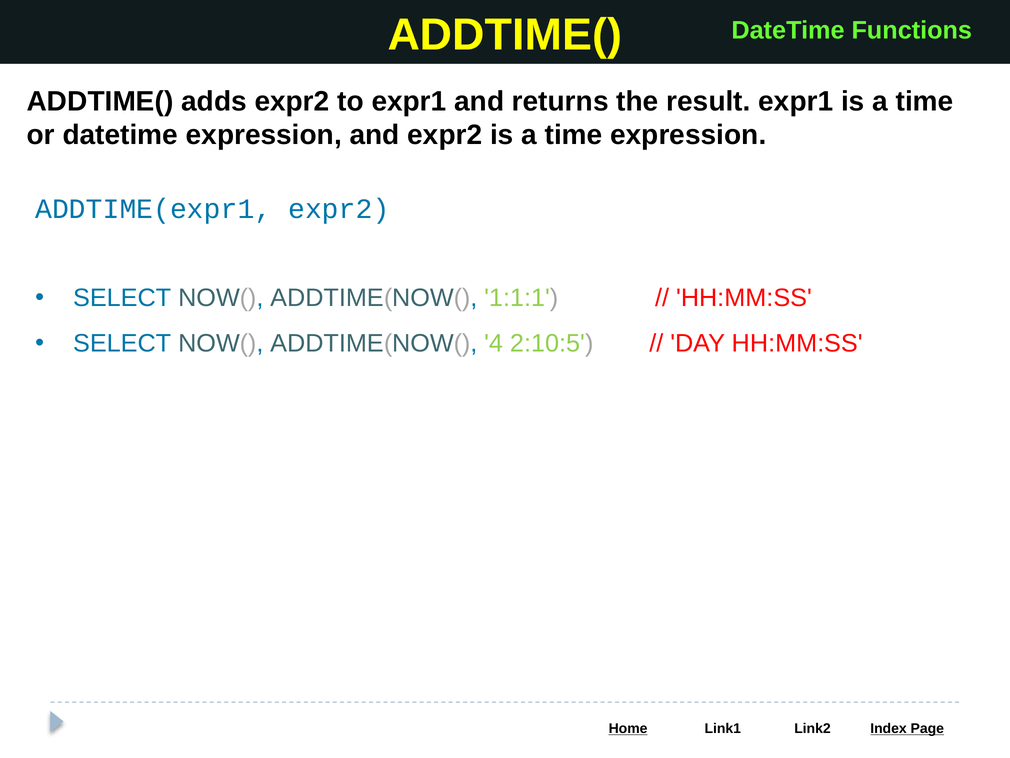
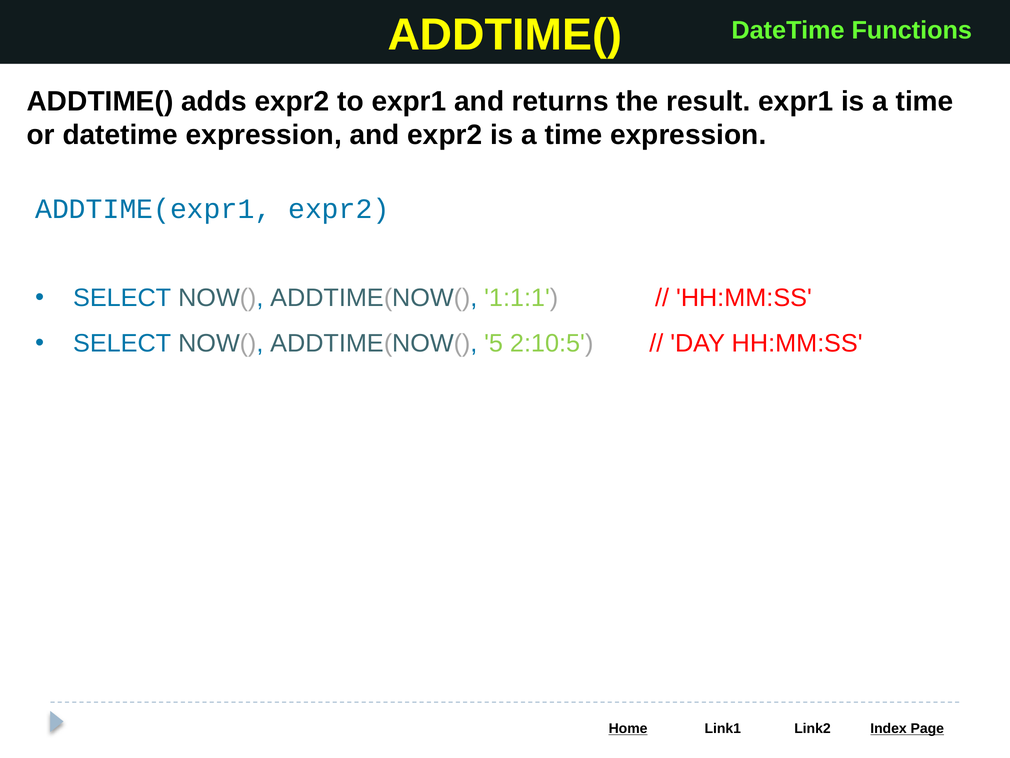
4: 4 -> 5
